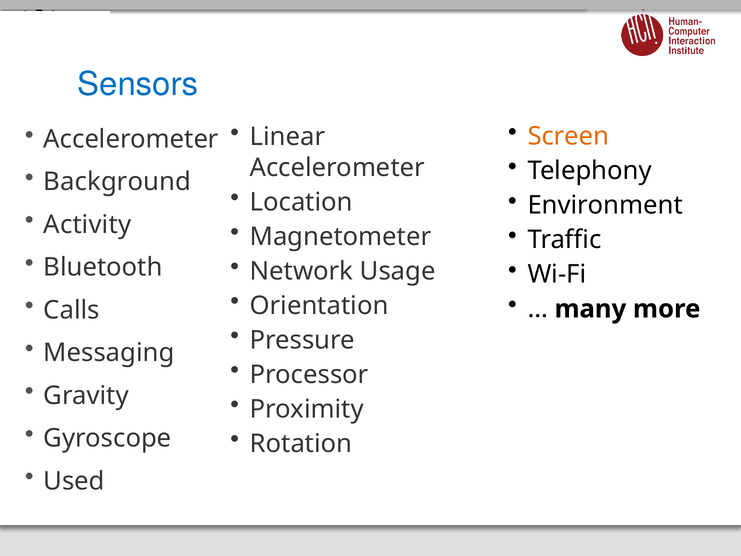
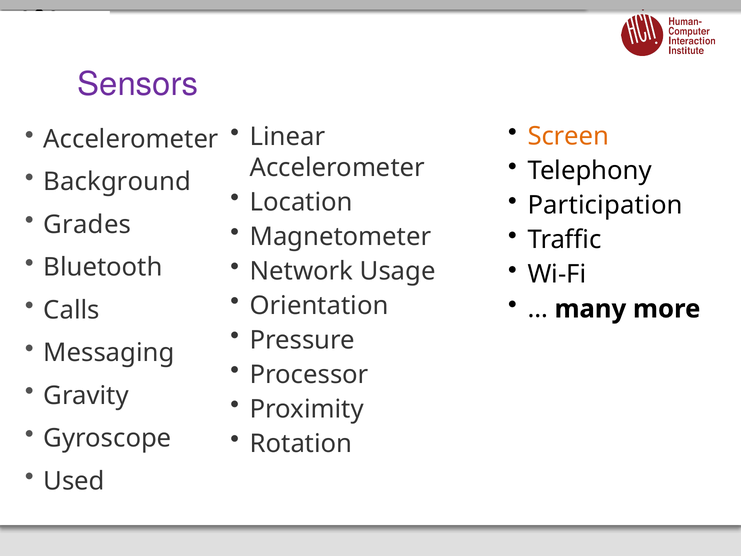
Sensors colour: blue -> purple
Environment: Environment -> Participation
Activity: Activity -> Grades
